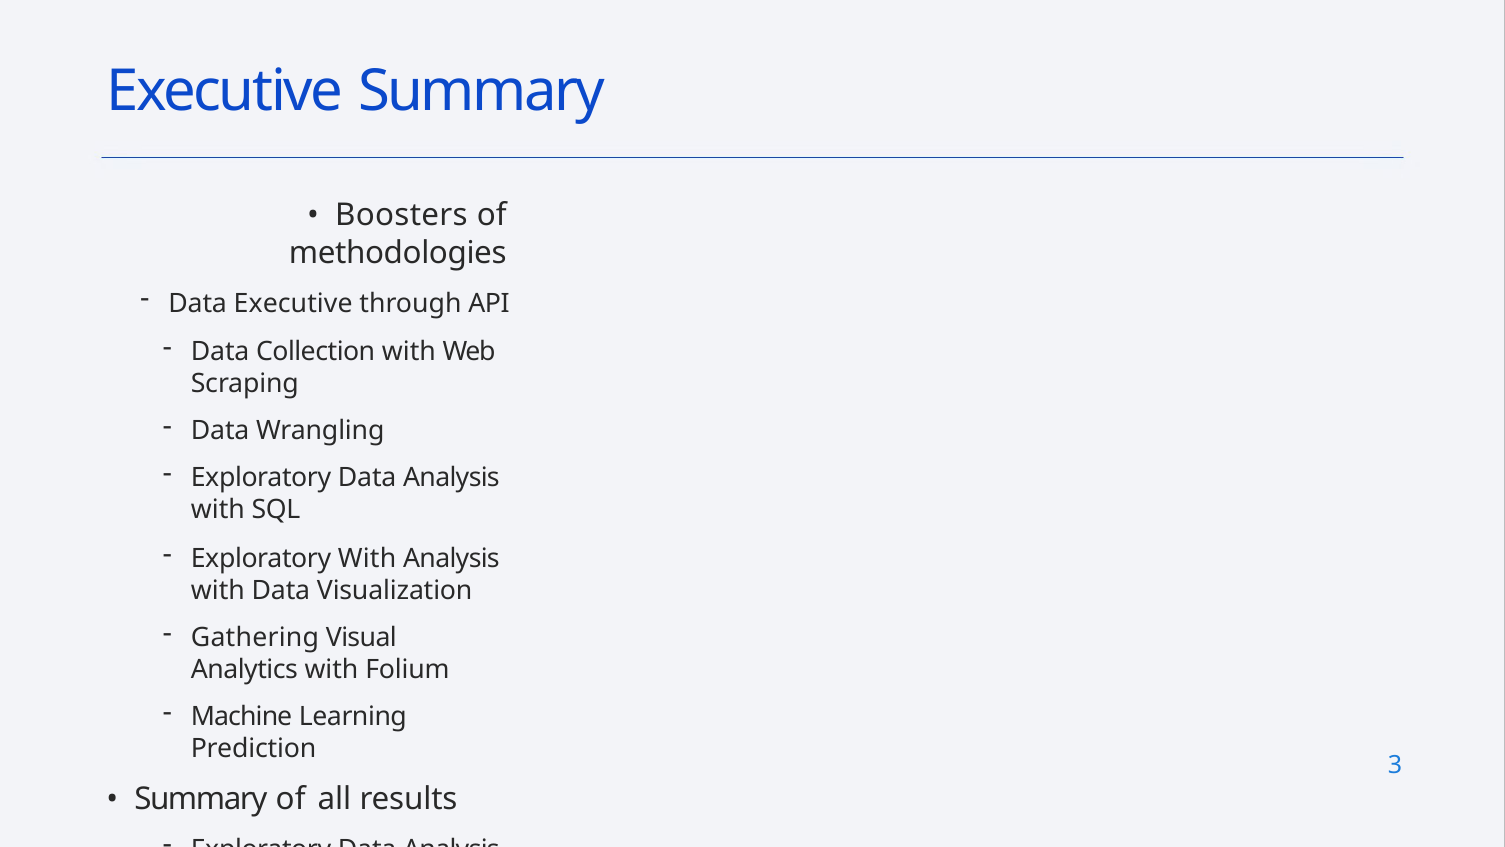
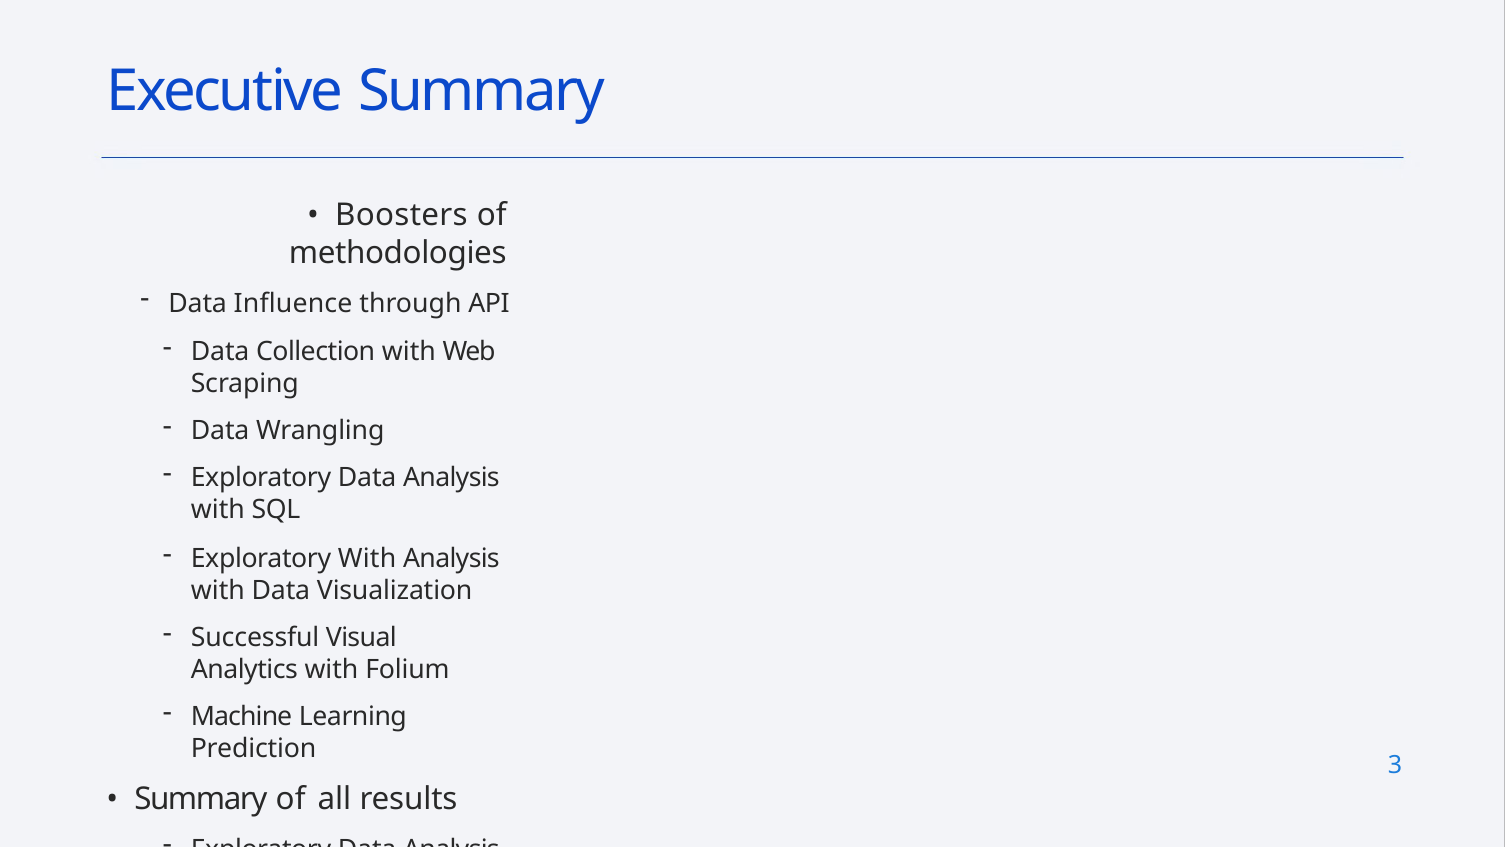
Data Executive: Executive -> Influence
Gathering: Gathering -> Successful
